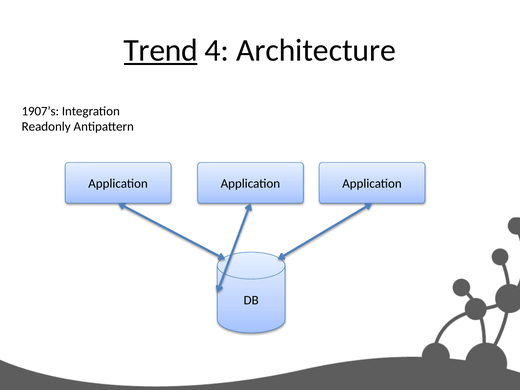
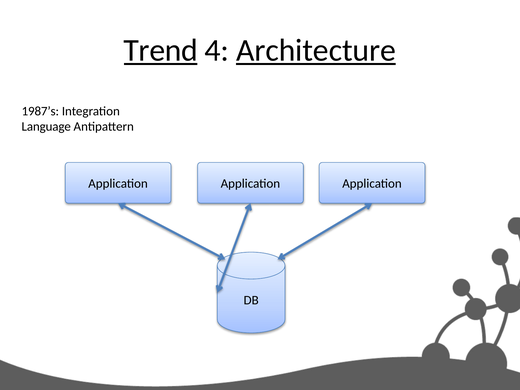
Architecture underline: none -> present
1907’s: 1907’s -> 1987’s
Readonly: Readonly -> Language
